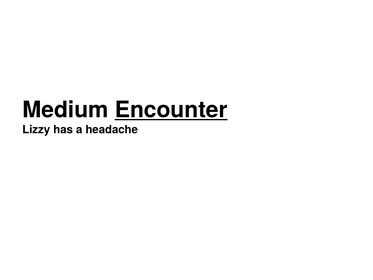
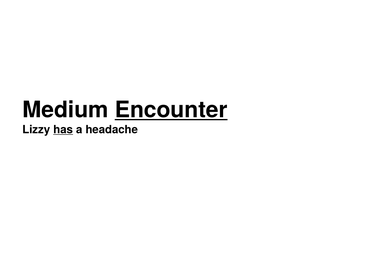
has underline: none -> present
